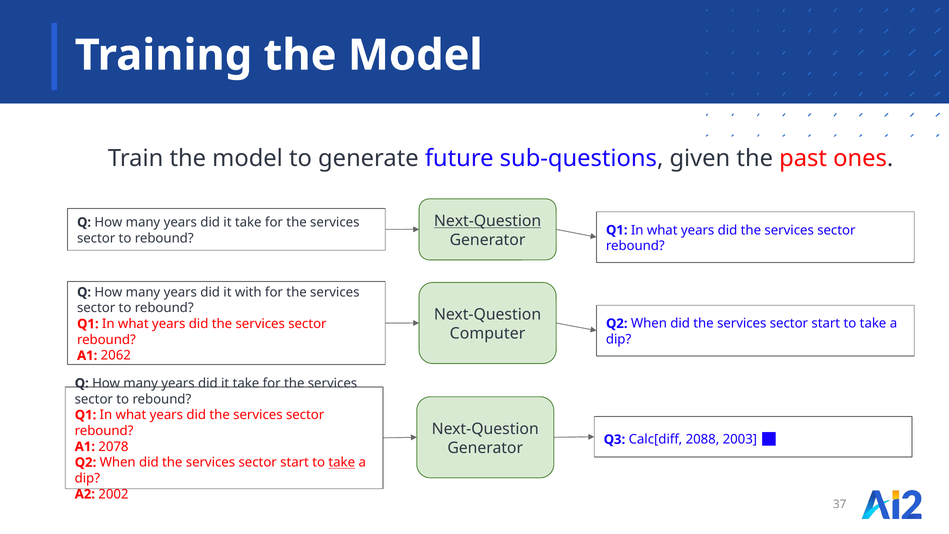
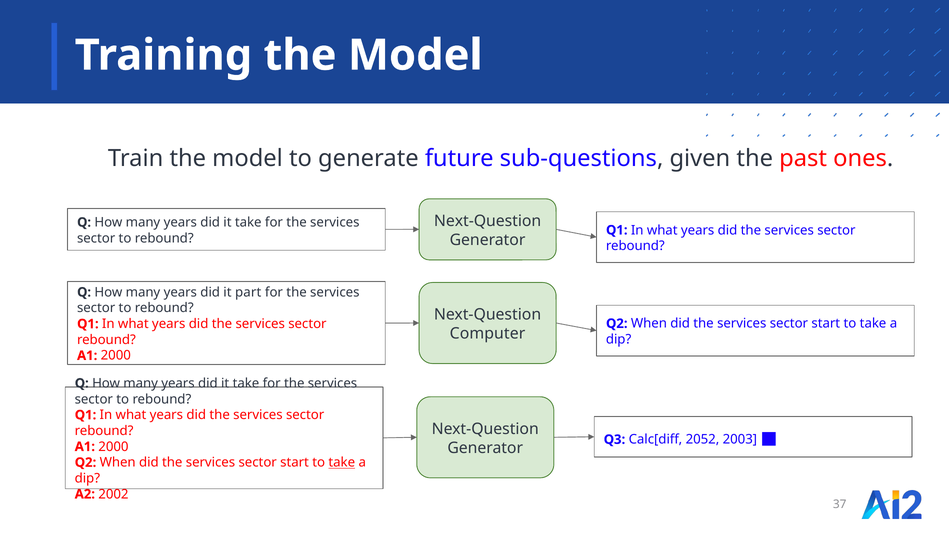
Next-Question at (488, 221) underline: present -> none
with: with -> part
2062 at (116, 355): 2062 -> 2000
2088: 2088 -> 2052
2078 at (113, 446): 2078 -> 2000
